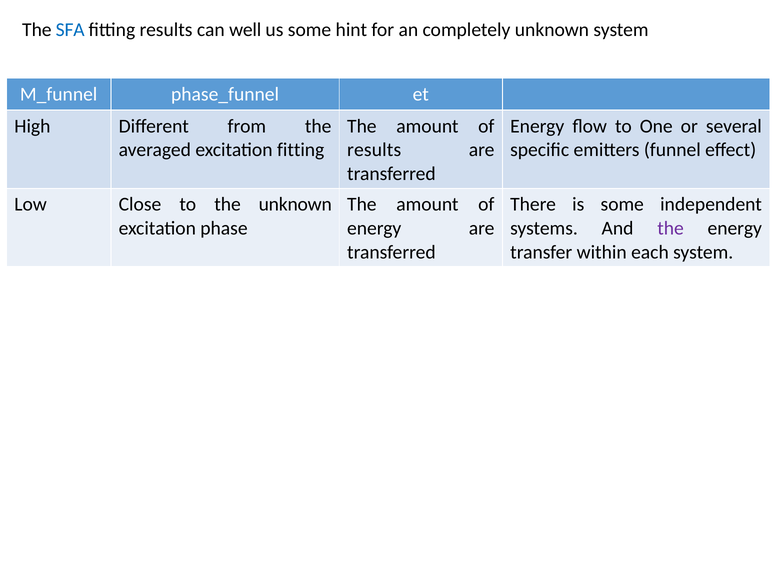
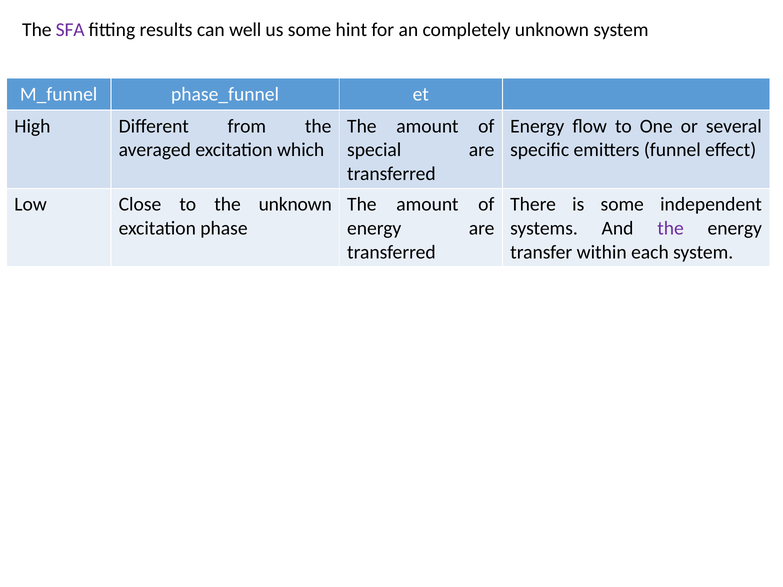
SFA colour: blue -> purple
excitation fitting: fitting -> which
results at (374, 150): results -> special
